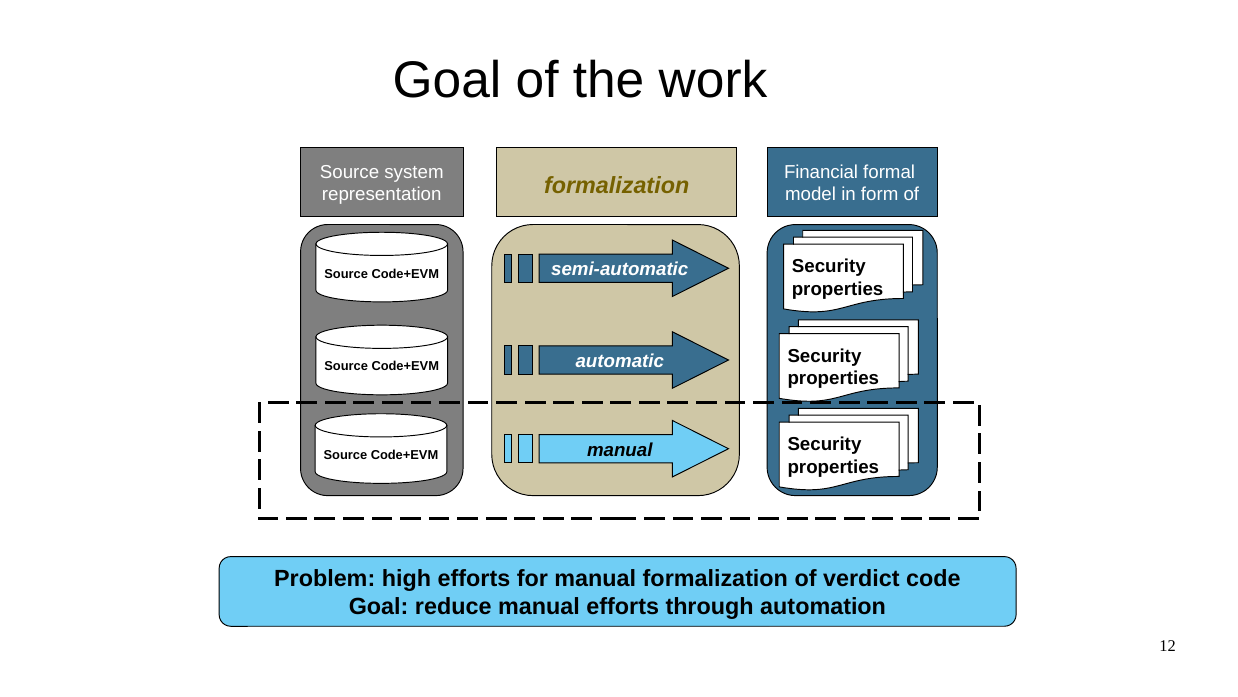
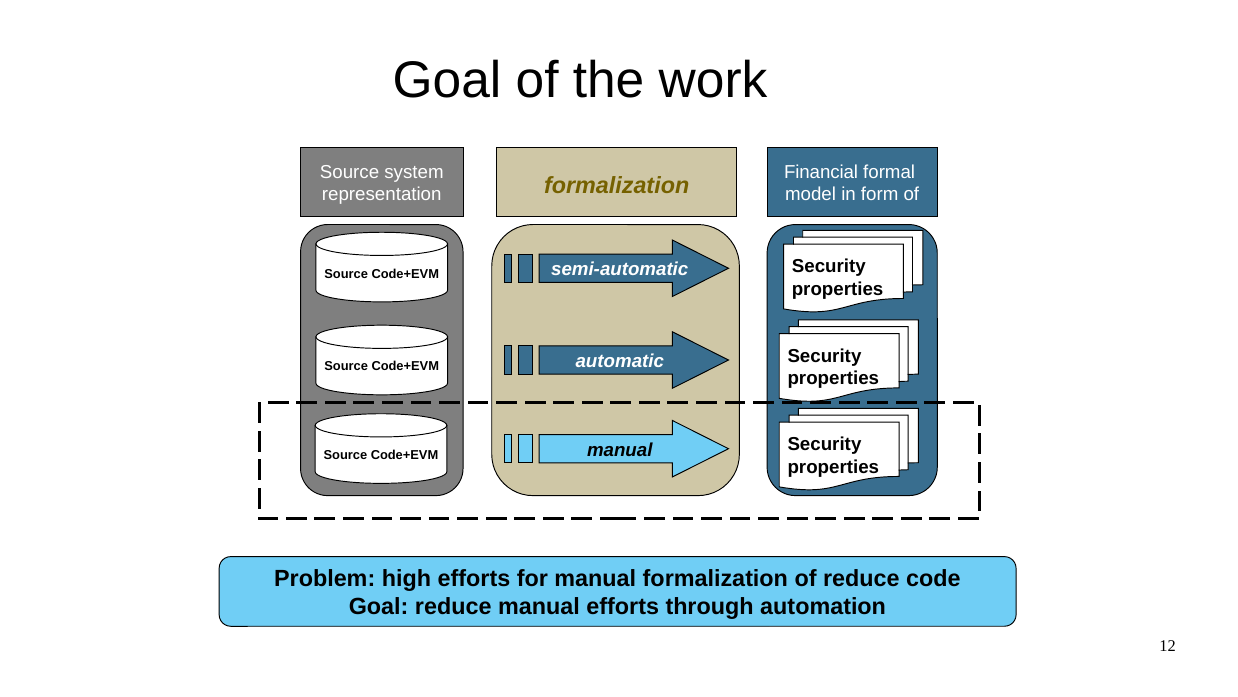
of verdict: verdict -> reduce
